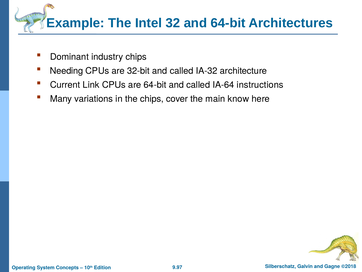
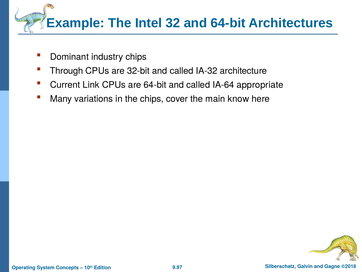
Needing: Needing -> Through
instructions: instructions -> appropriate
